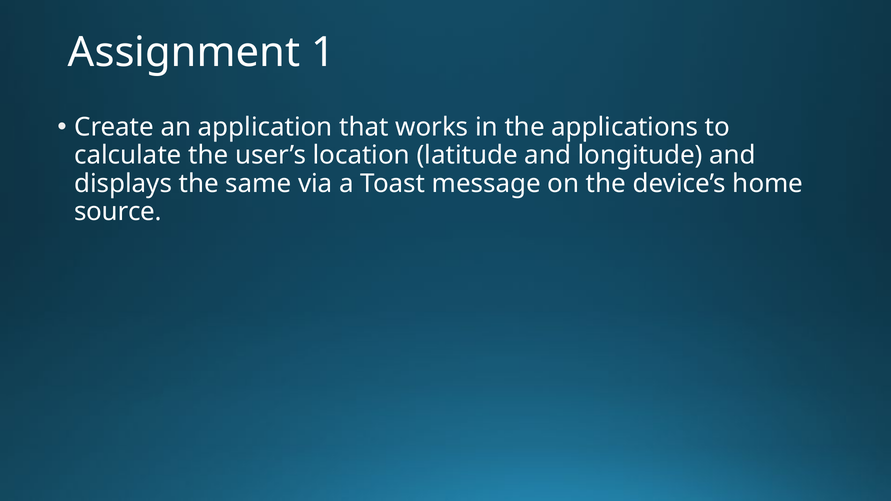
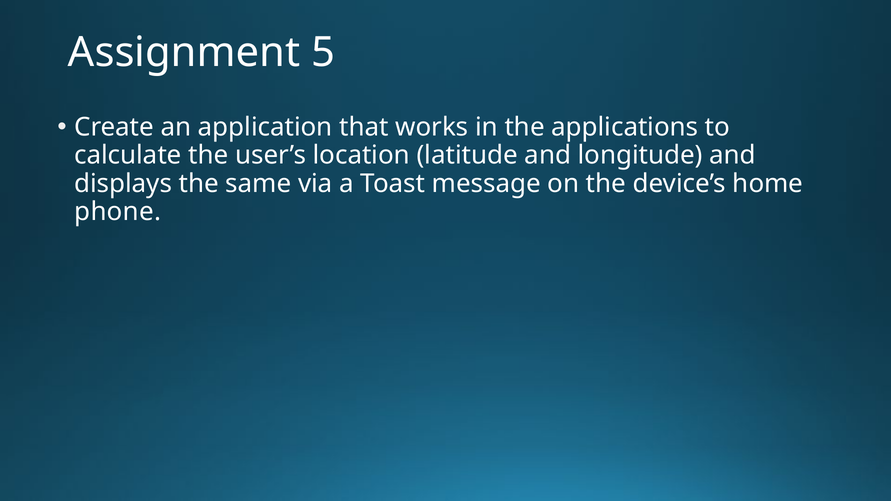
1: 1 -> 5
source: source -> phone
